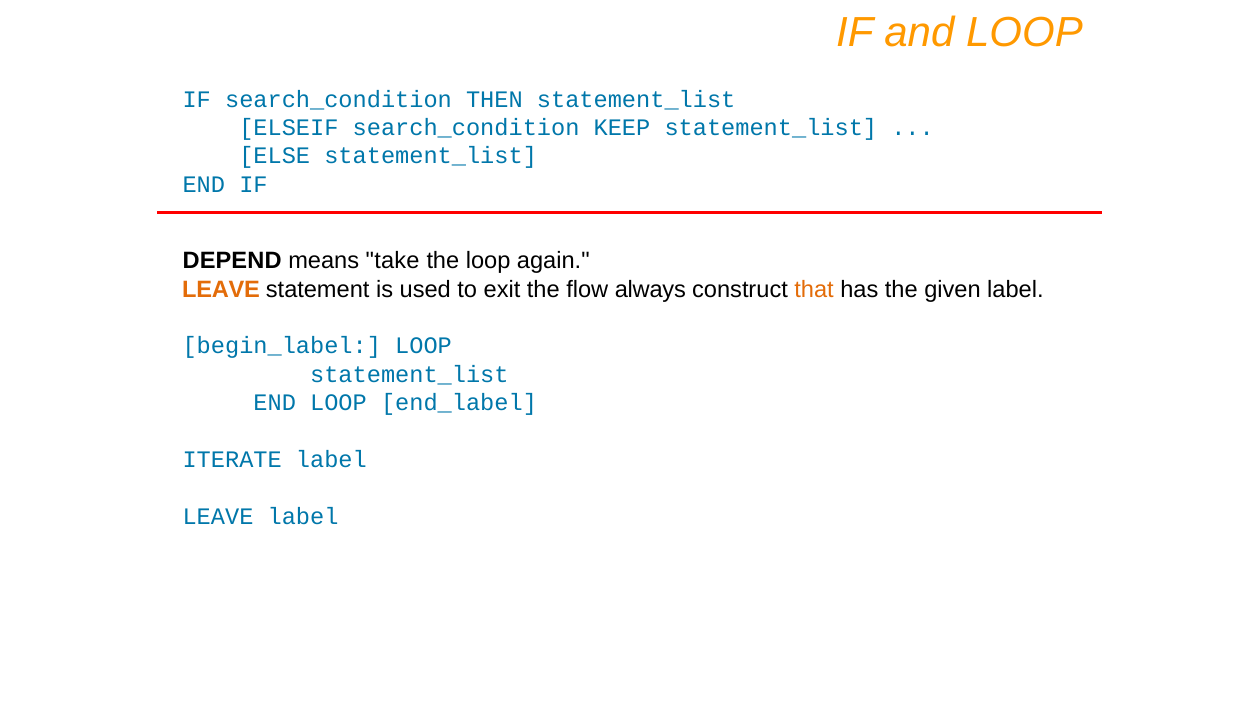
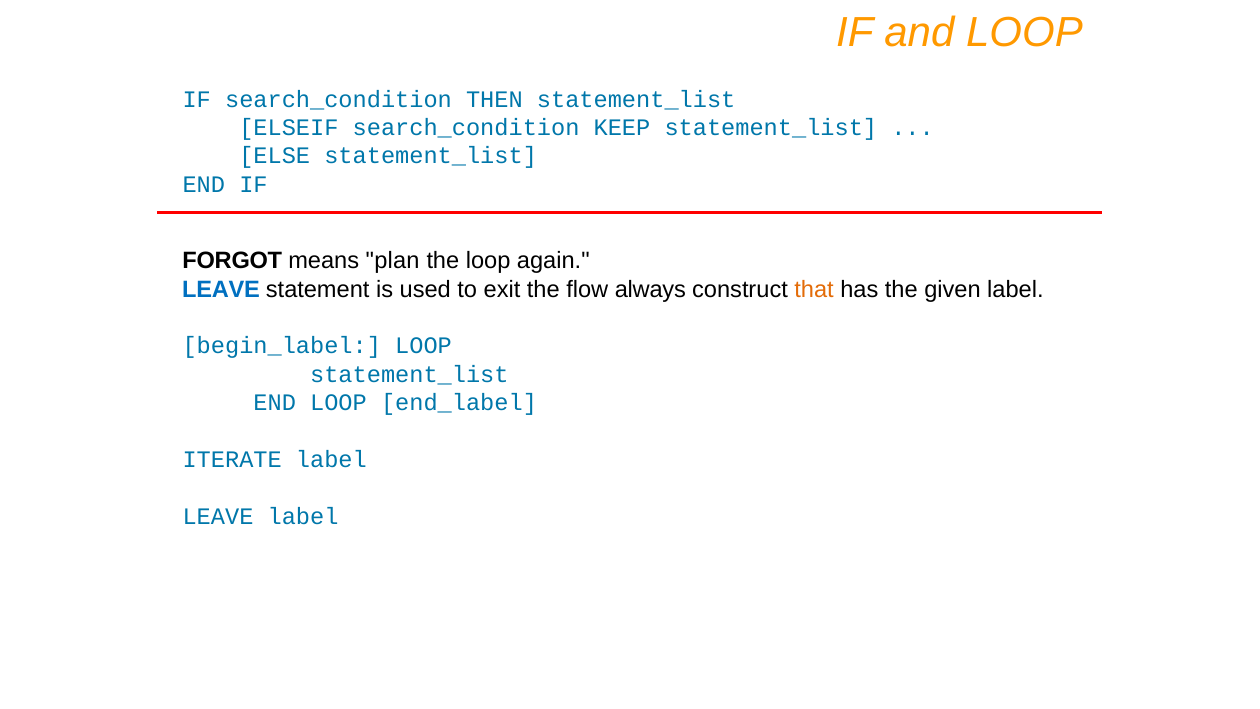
DEPEND: DEPEND -> FORGOT
take: take -> plan
LEAVE at (221, 289) colour: orange -> blue
